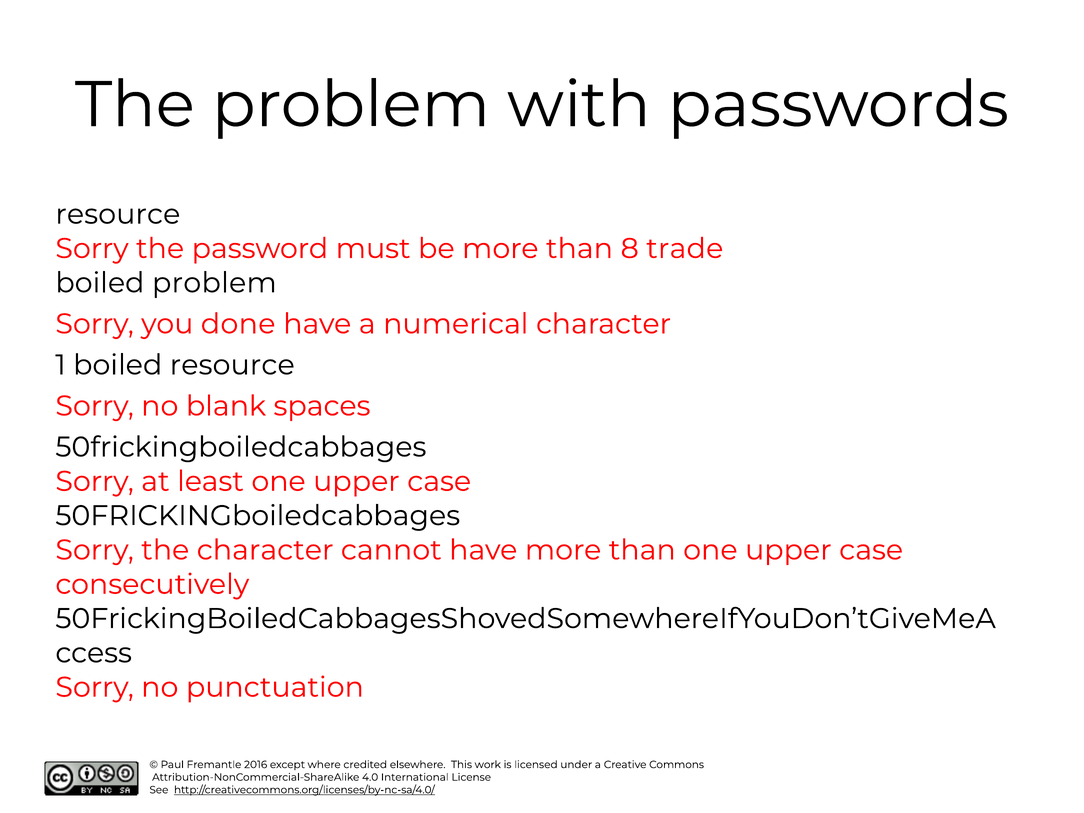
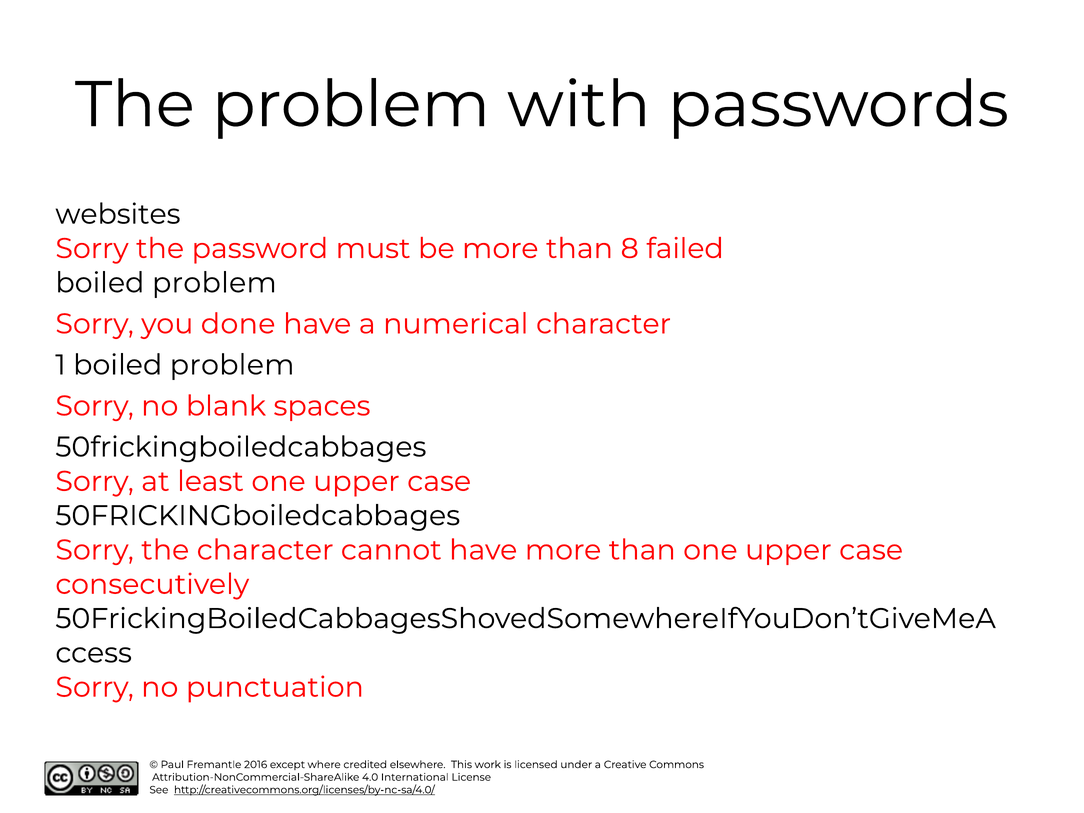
resource at (118, 214): resource -> websites
trade: trade -> failed
1 boiled resource: resource -> problem
